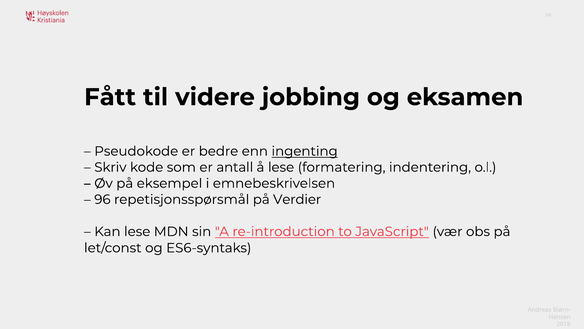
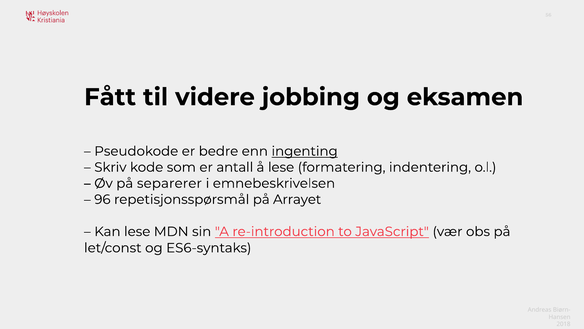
eksempel: eksempel -> separerer
Verdier: Verdier -> Arrayet
